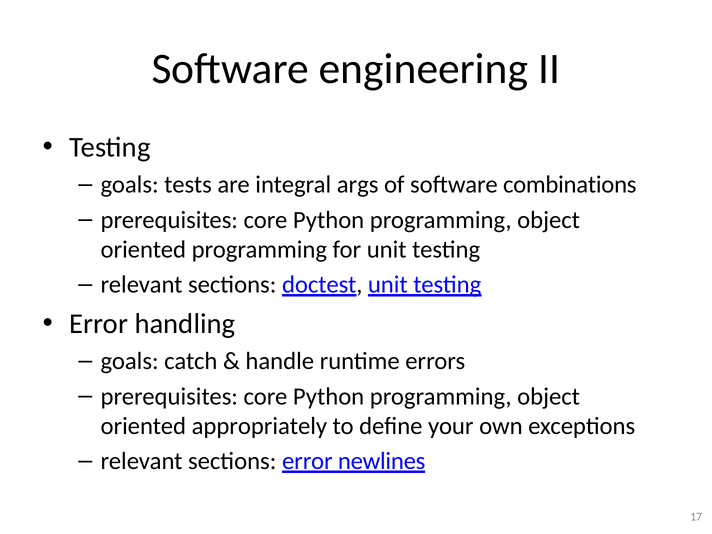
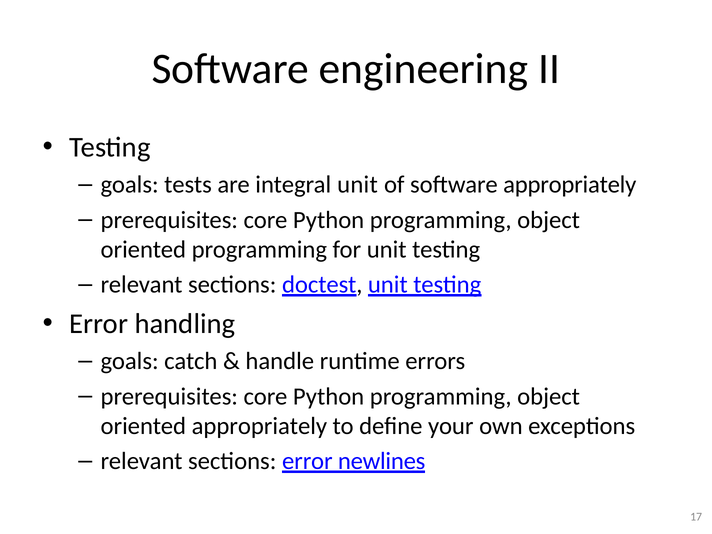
integral args: args -> unit
software combinations: combinations -> appropriately
